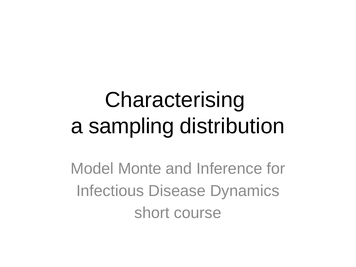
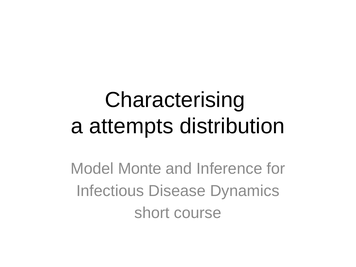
sampling: sampling -> attempts
